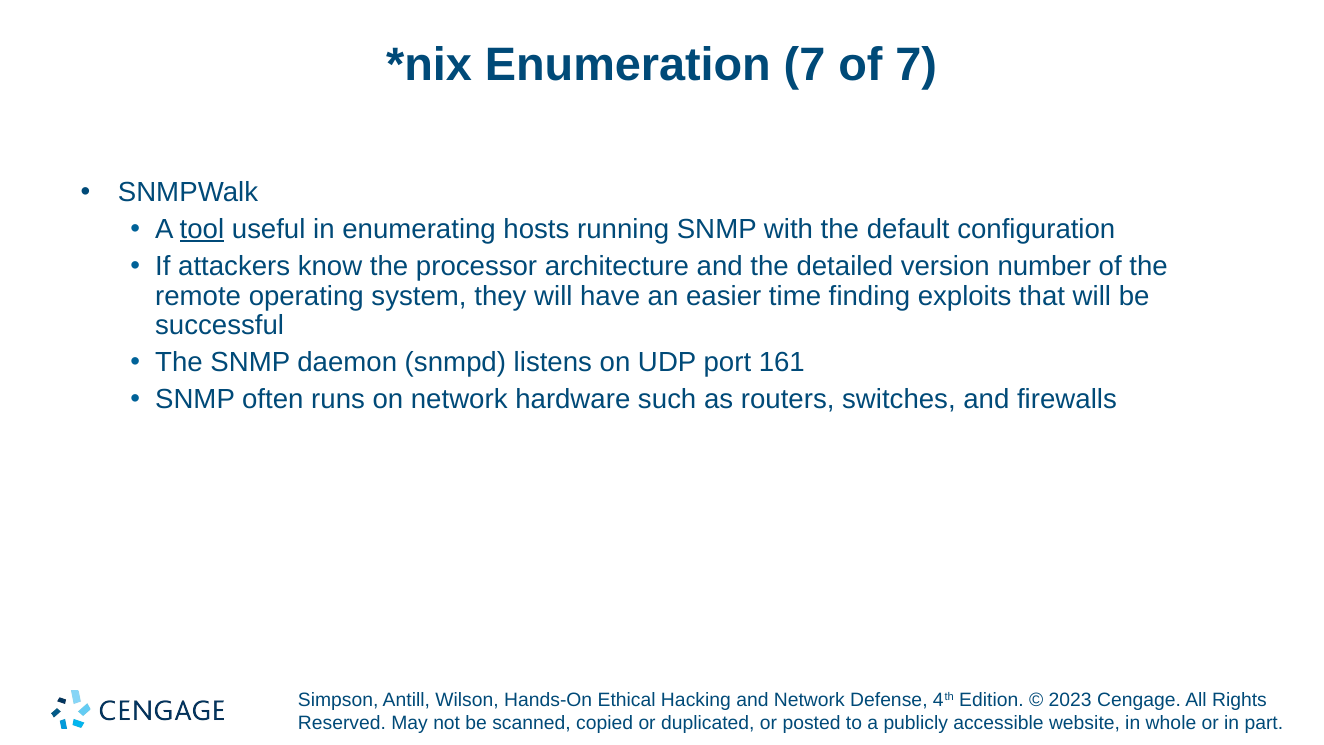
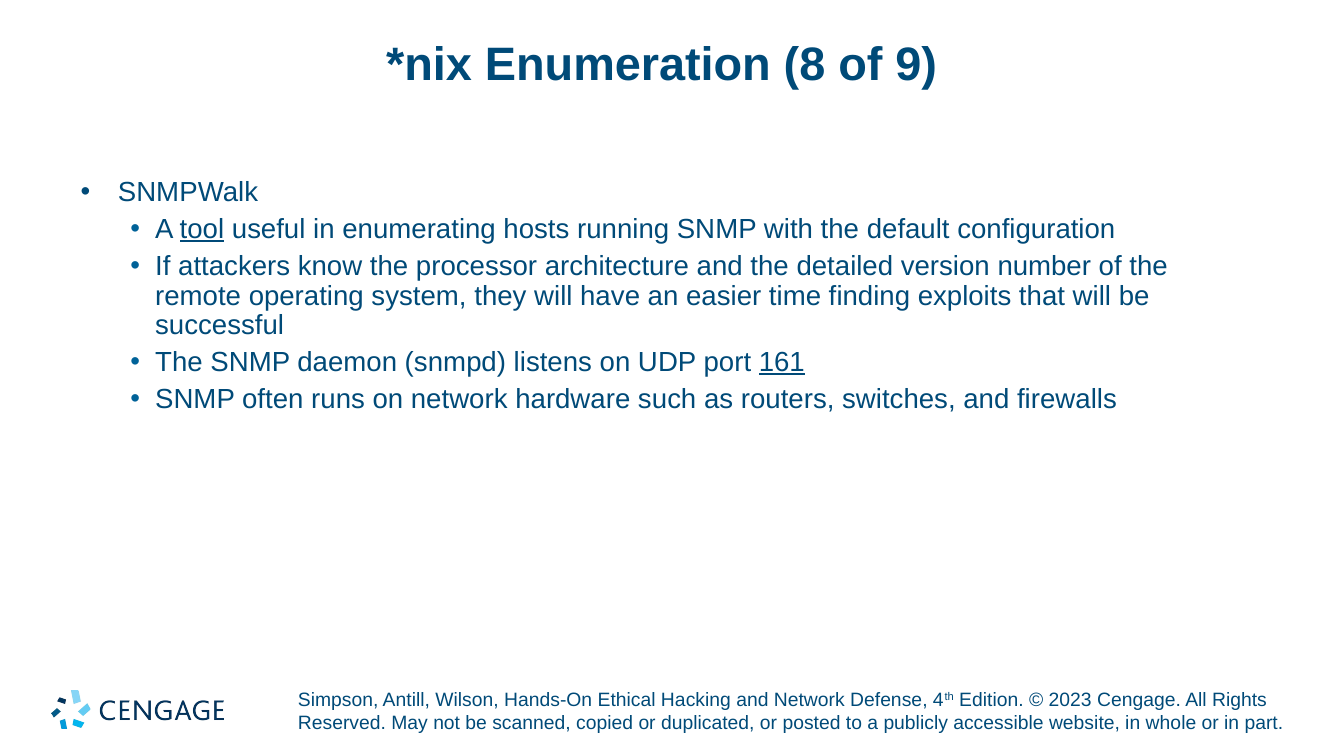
Enumeration 7: 7 -> 8
of 7: 7 -> 9
161 underline: none -> present
